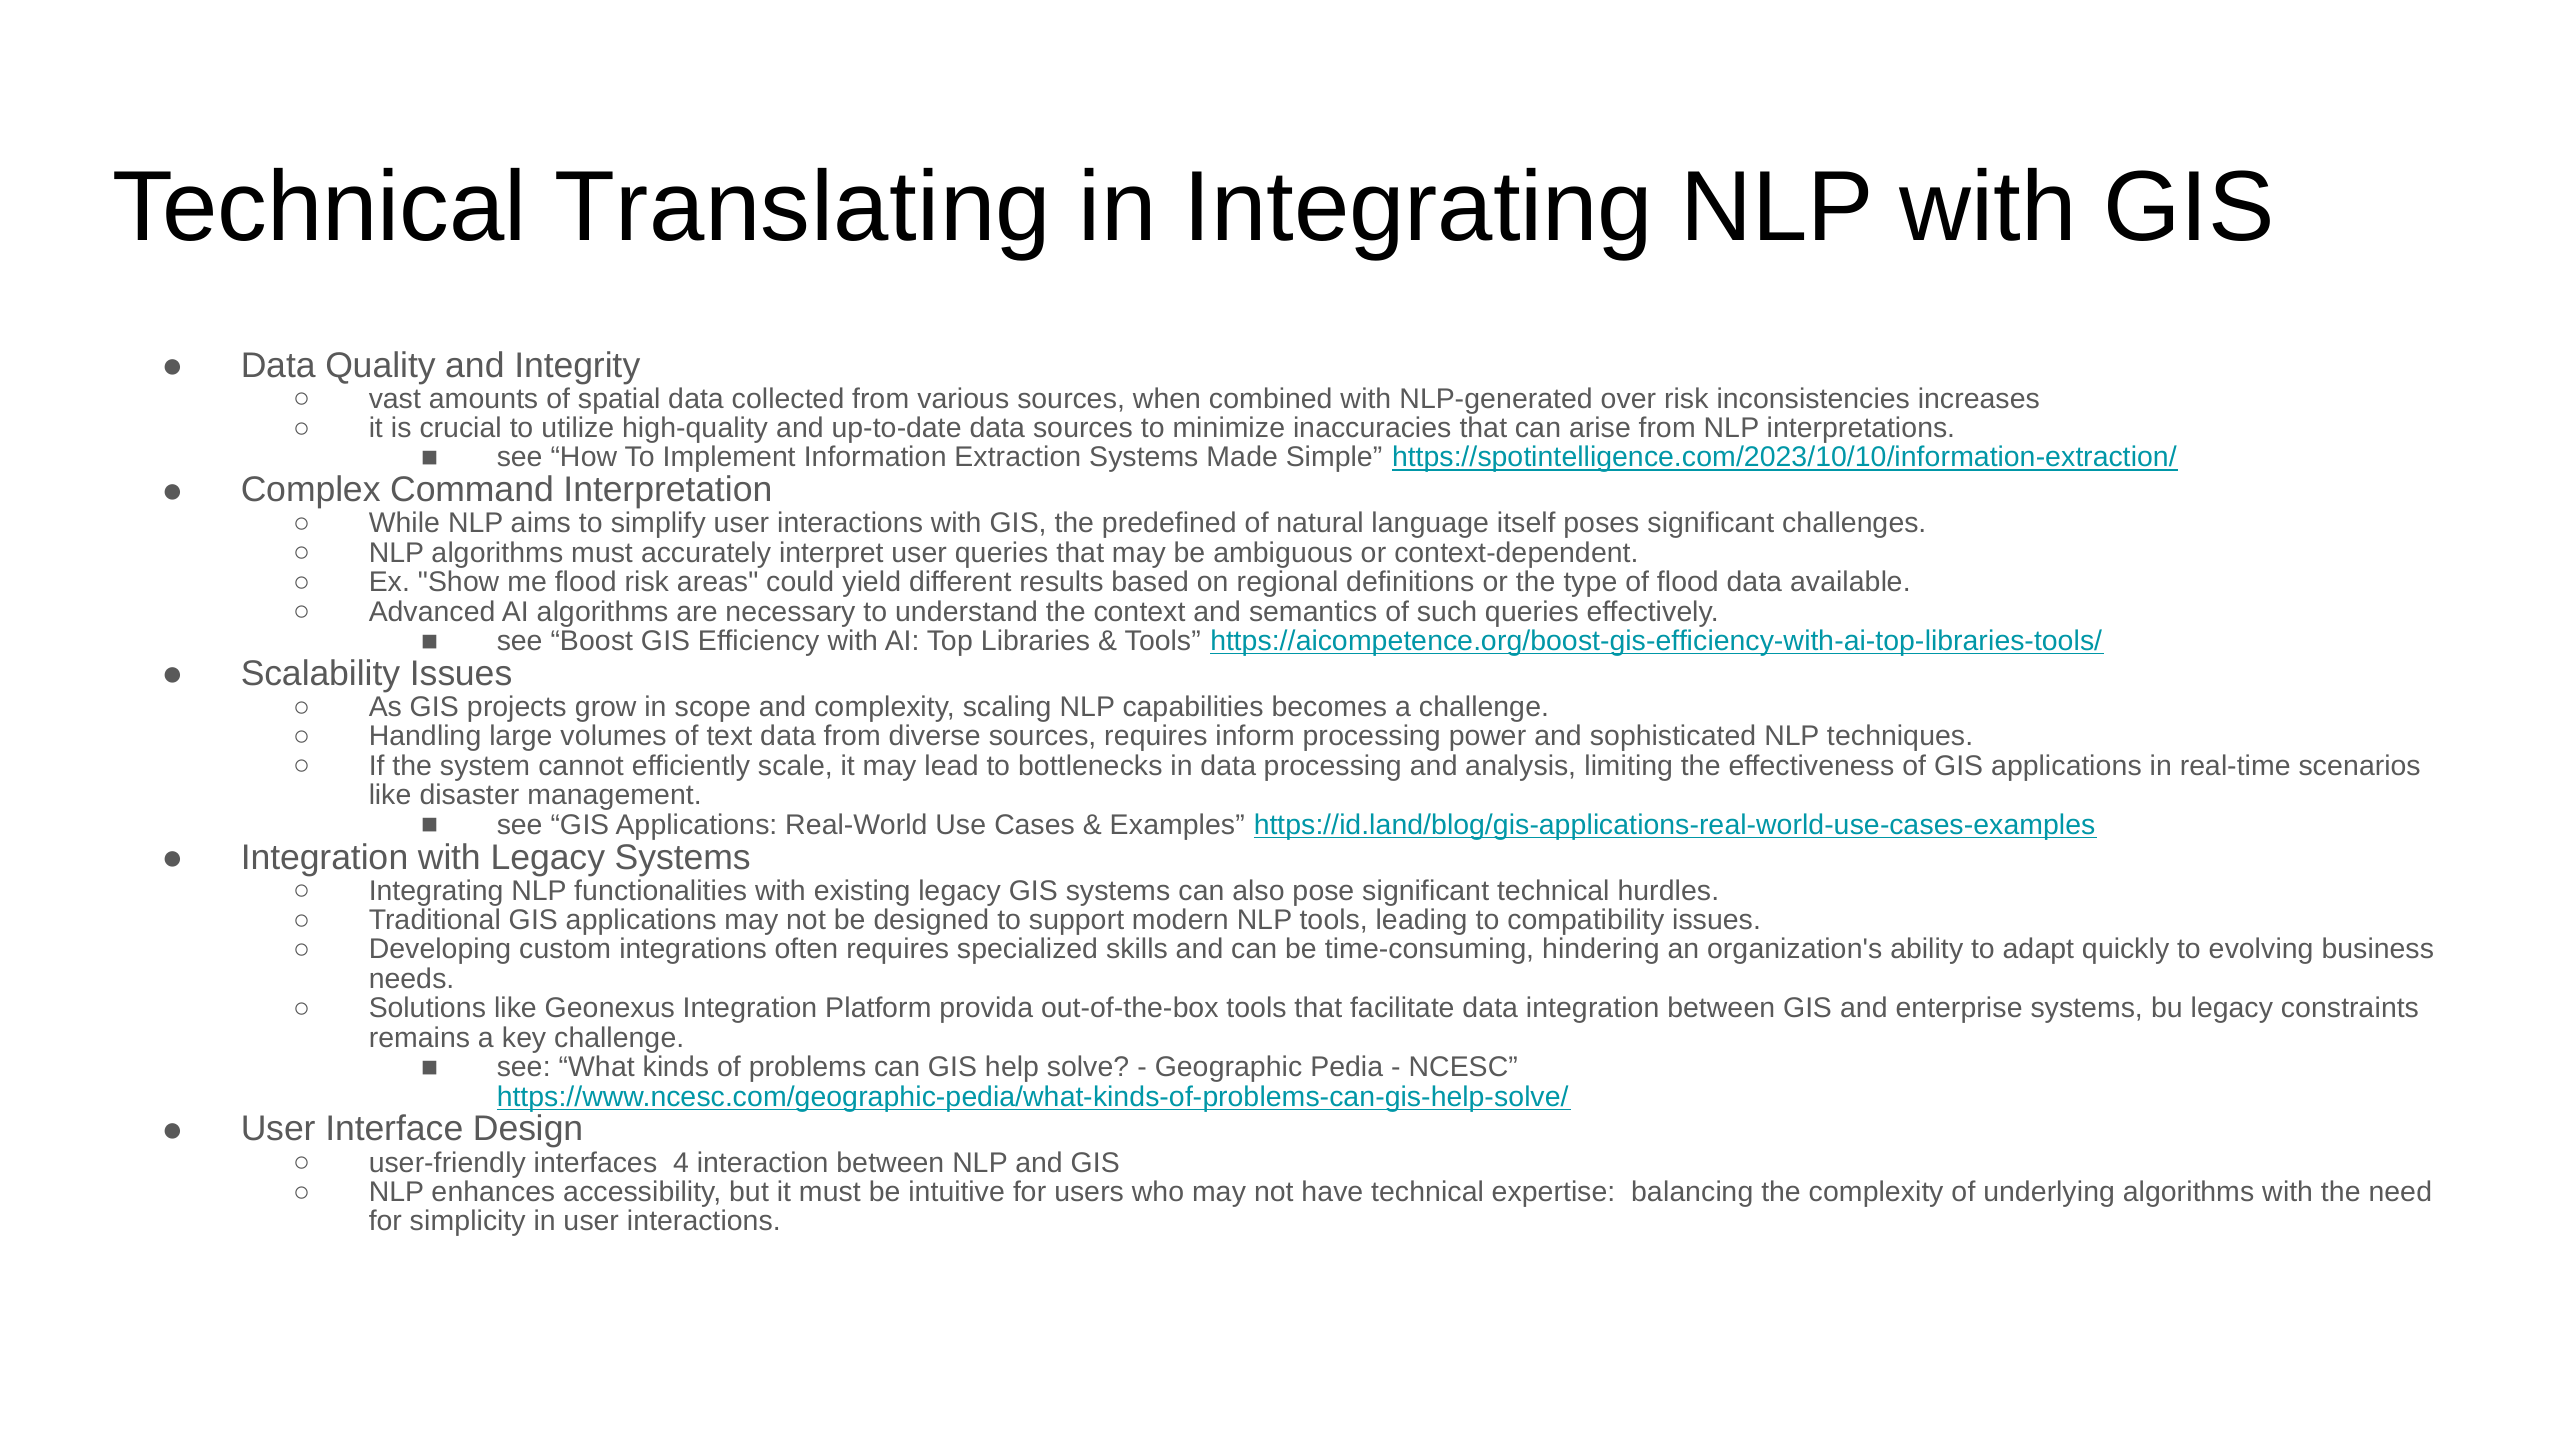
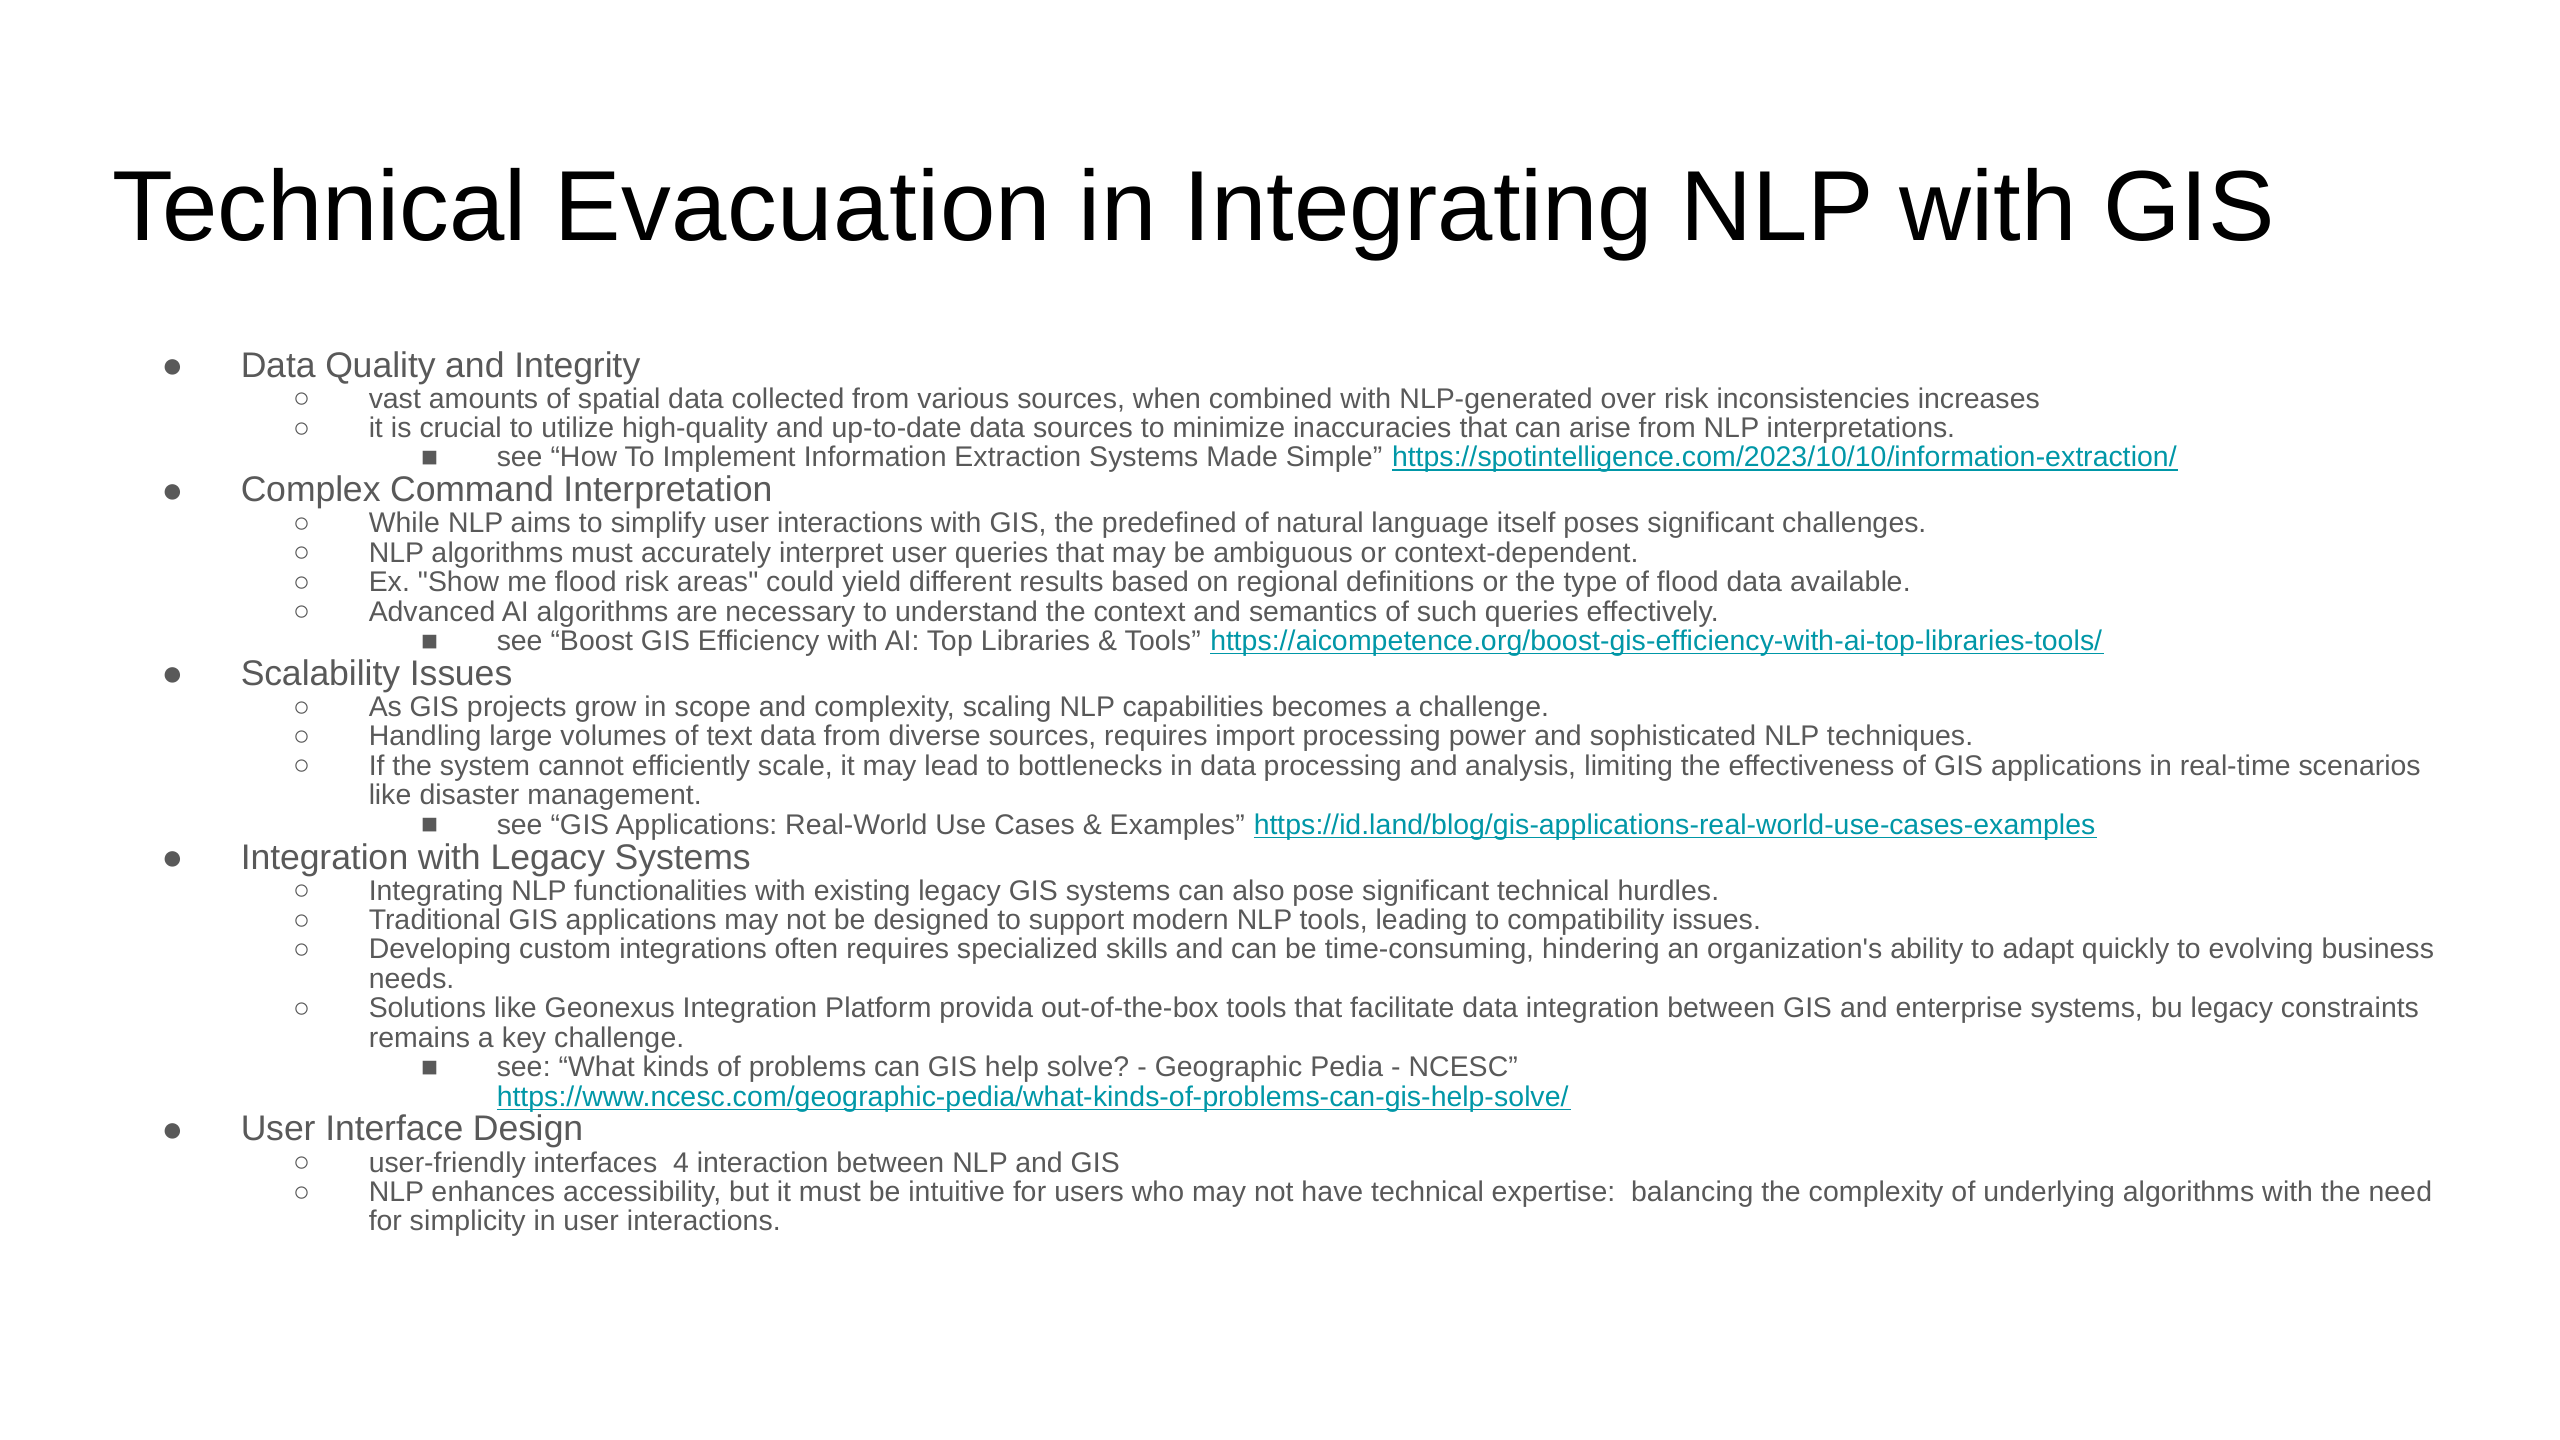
Translating: Translating -> Evacuation
inform: inform -> import
